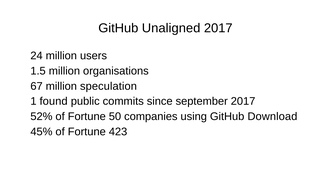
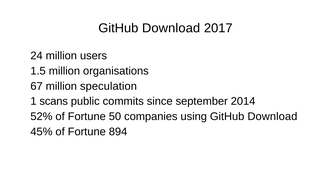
Unaligned at (171, 28): Unaligned -> Download
found: found -> scans
september 2017: 2017 -> 2014
423: 423 -> 894
